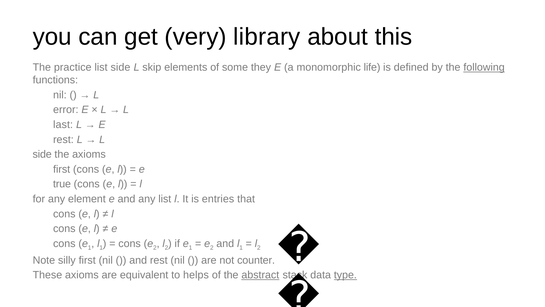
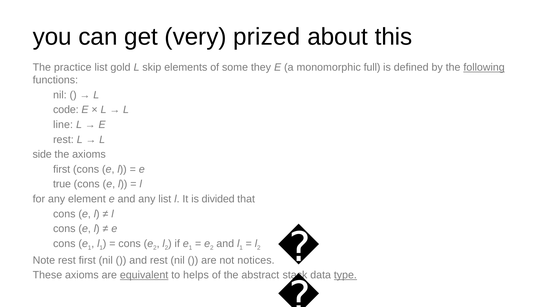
library: library -> prized
list side: side -> gold
life: life -> full
error: error -> code
last: last -> line
entries: entries -> divided
Note silly: silly -> rest
counter: counter -> notices
equivalent underline: none -> present
abstract underline: present -> none
